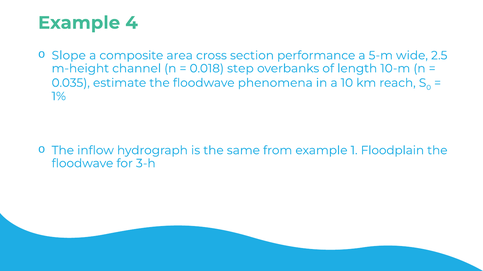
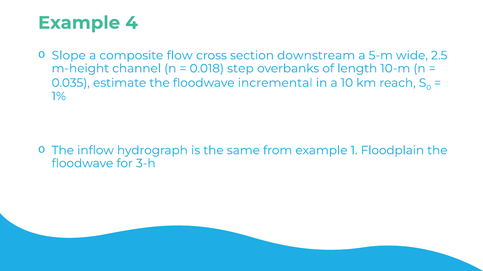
area: area -> flow
performance: performance -> downstream
phenomena: phenomena -> incremental
